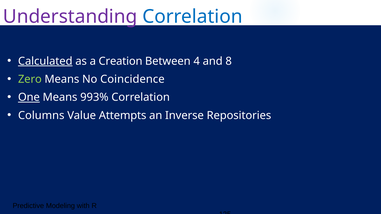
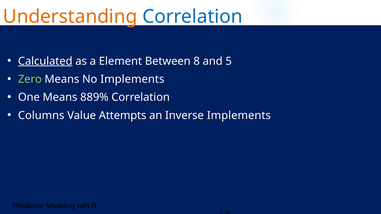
Understanding colour: purple -> orange
Creation: Creation -> Element
4: 4 -> 8
8: 8 -> 5
No Coincidence: Coincidence -> Implements
One underline: present -> none
993%: 993% -> 889%
Inverse Repositories: Repositories -> Implements
